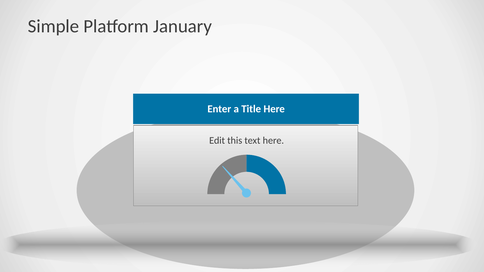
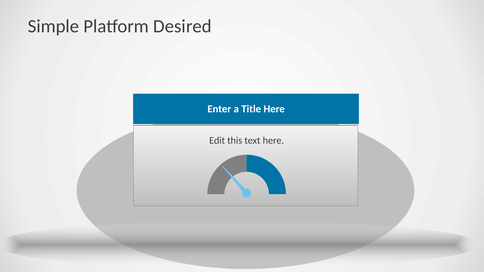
January: January -> Desired
